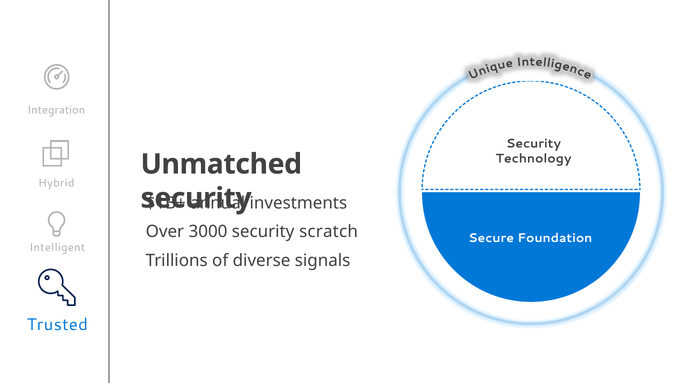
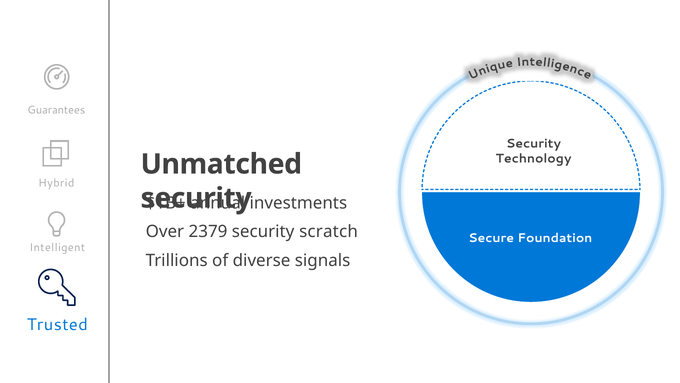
Integration: Integration -> Guarantees
3000: 3000 -> 2379
